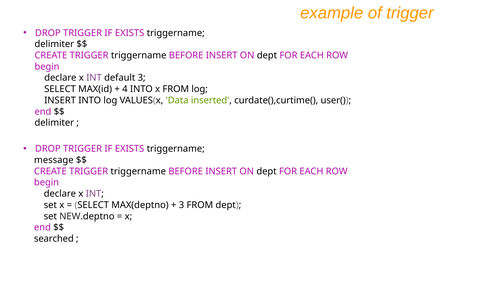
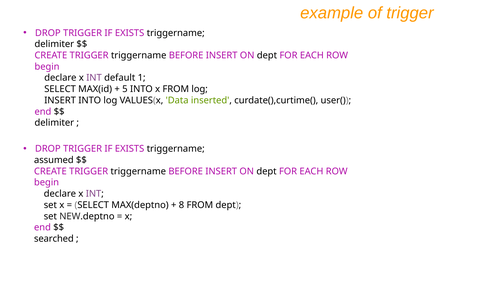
default 3: 3 -> 1
4: 4 -> 5
message: message -> assumed
3 at (182, 205): 3 -> 8
